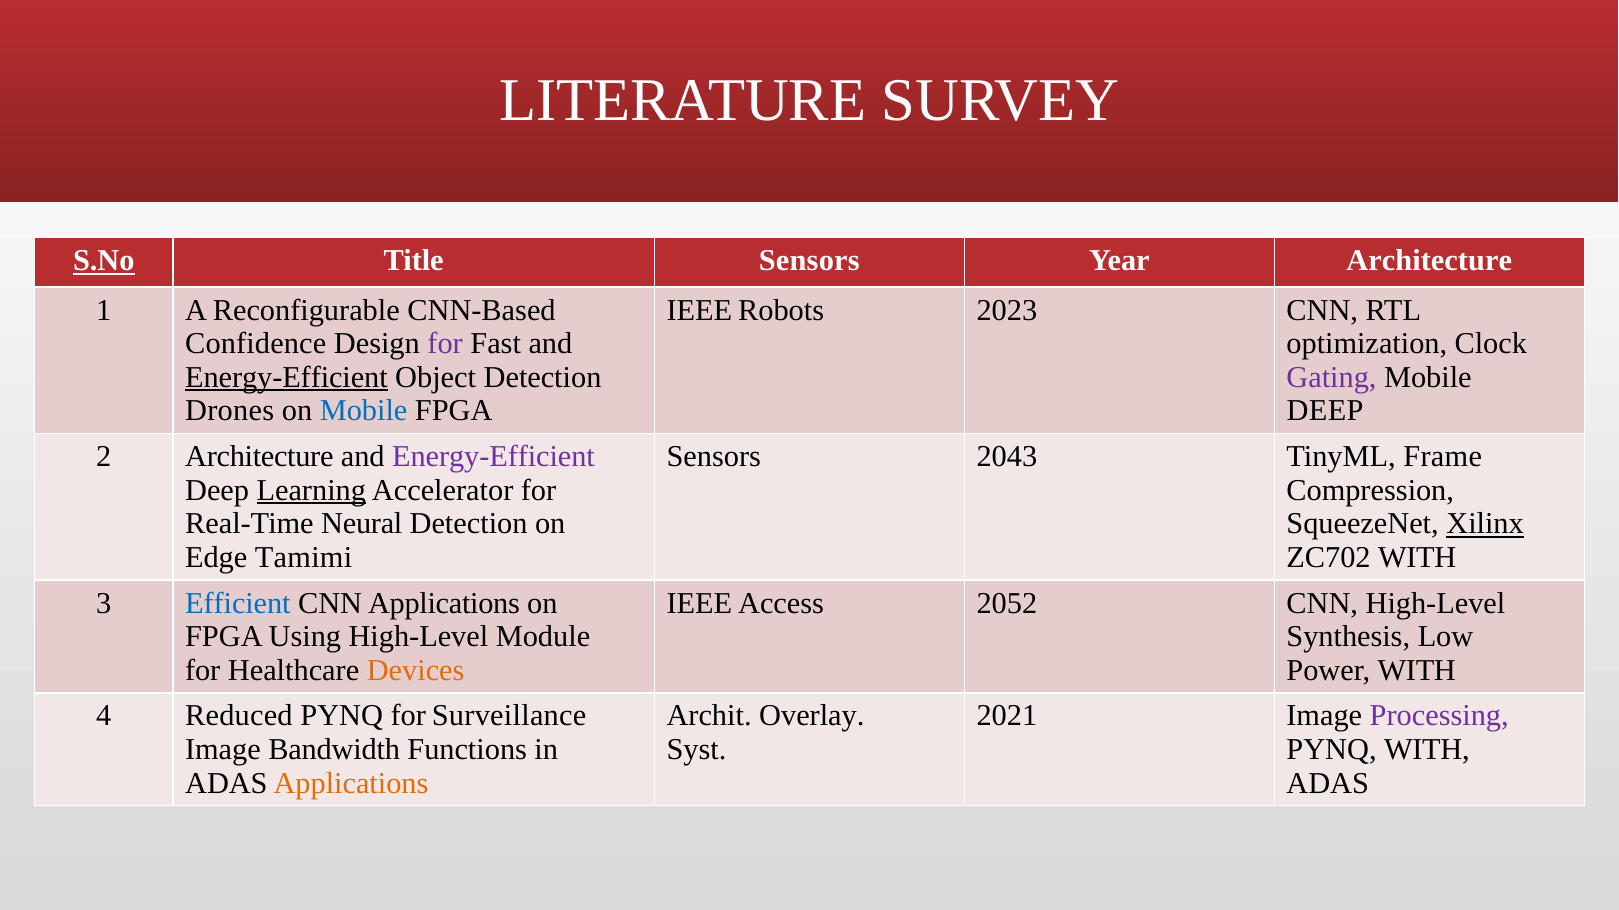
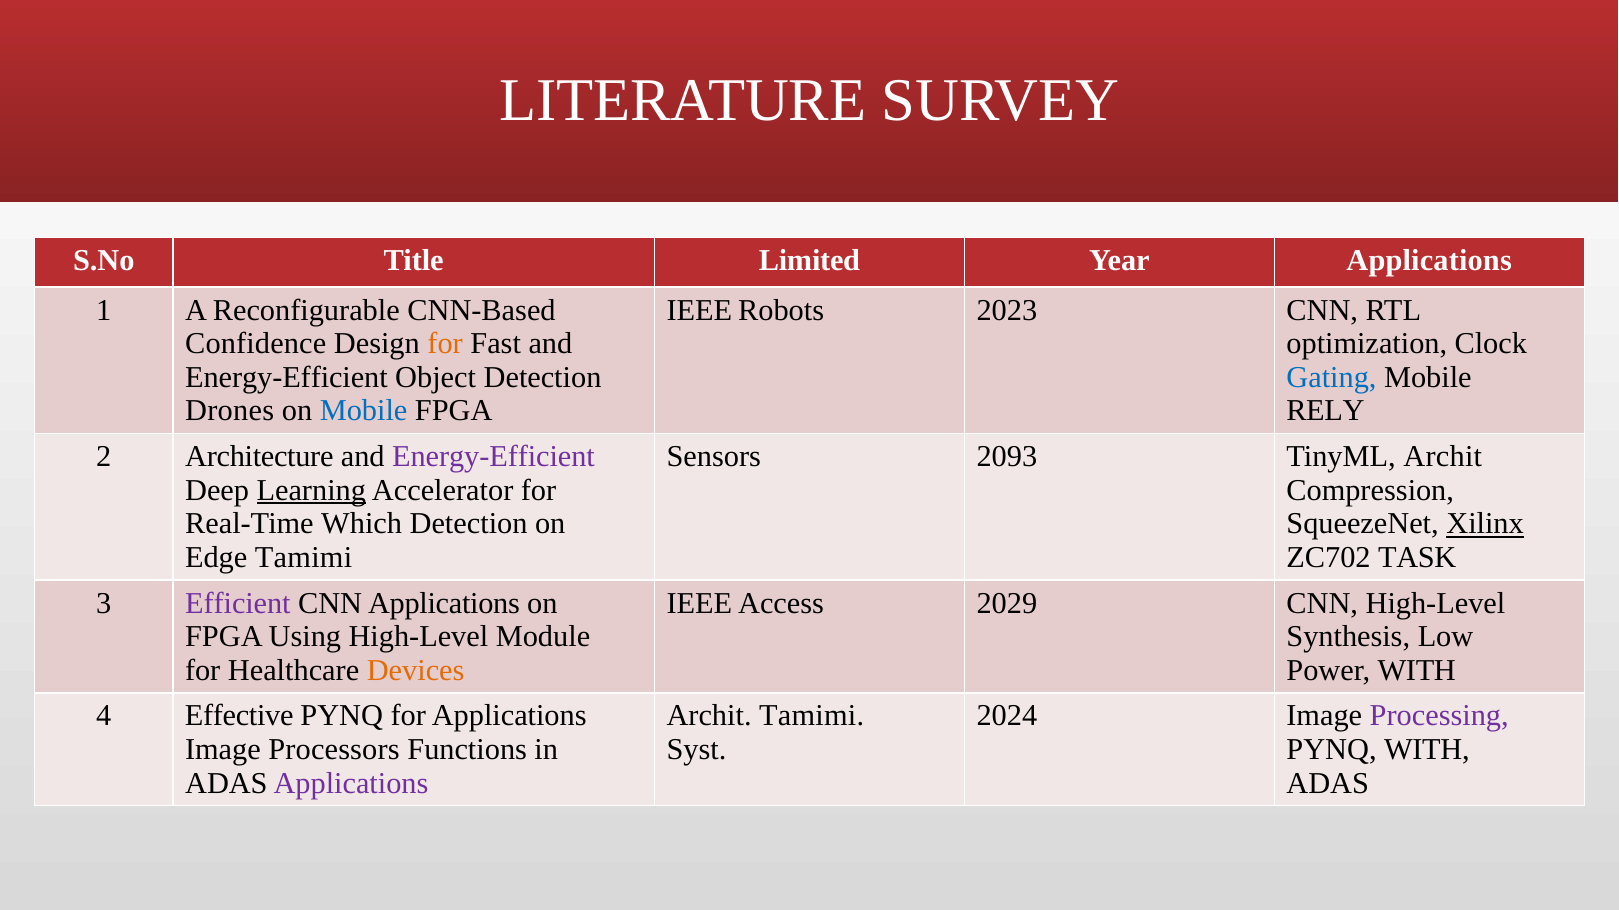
S.No underline: present -> none
Title Sensors: Sensors -> Limited
Year Architecture: Architecture -> Applications
for at (445, 344) colour: purple -> orange
Energy-Efficient at (286, 377) underline: present -> none
Gating colour: purple -> blue
DEEP at (1325, 411): DEEP -> RELY
2043: 2043 -> 2093
TinyML Frame: Frame -> Archit
Neural: Neural -> Which
ZC702 WITH: WITH -> TASK
Efficient colour: blue -> purple
2052: 2052 -> 2029
Reduced: Reduced -> Effective
for Surveillance: Surveillance -> Applications
Archit Overlay: Overlay -> Tamimi
2021: 2021 -> 2024
Bandwidth: Bandwidth -> Processors
Applications at (351, 784) colour: orange -> purple
